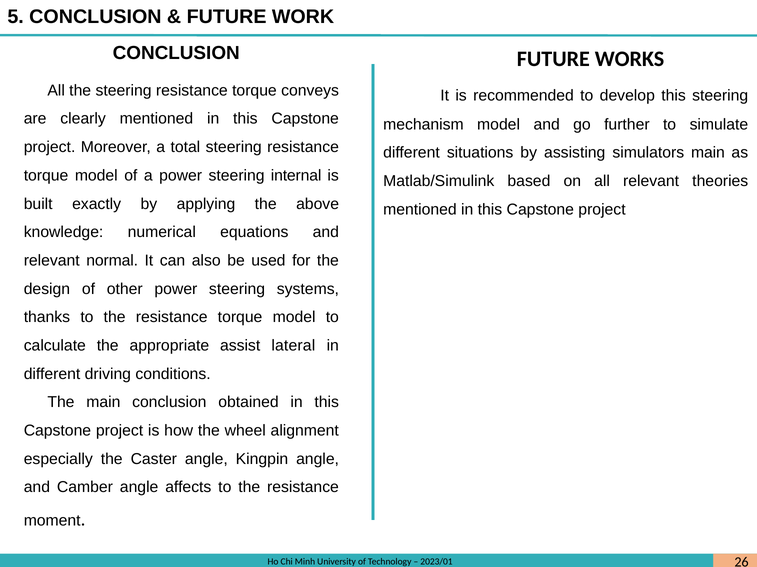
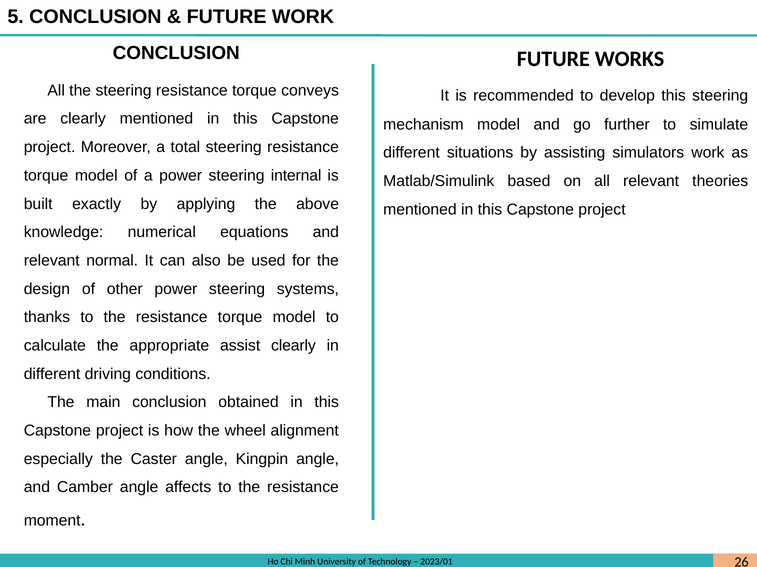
simulators main: main -> work
assist lateral: lateral -> clearly
